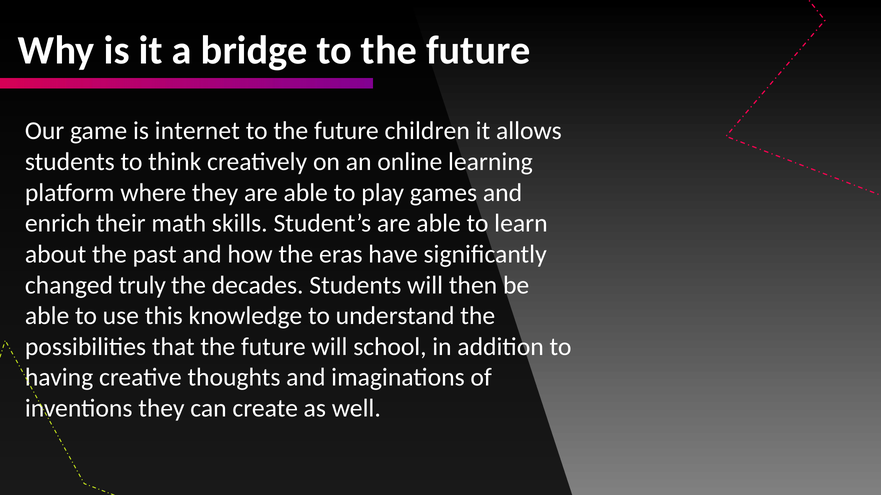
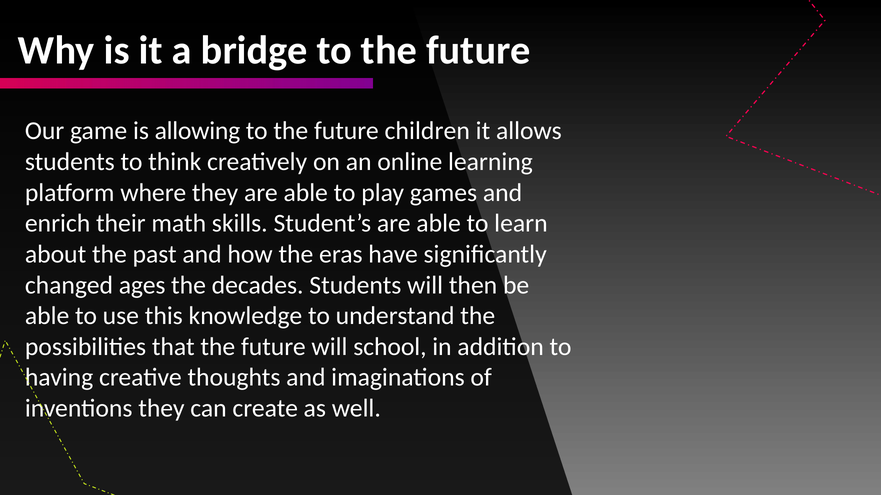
internet: internet -> allowing
truly: truly -> ages
